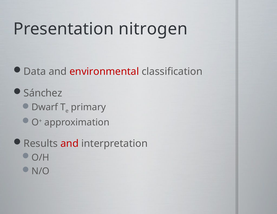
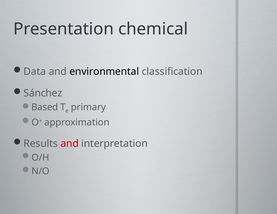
nitrogen: nitrogen -> chemical
environmental colour: red -> black
Dwarf: Dwarf -> Based
